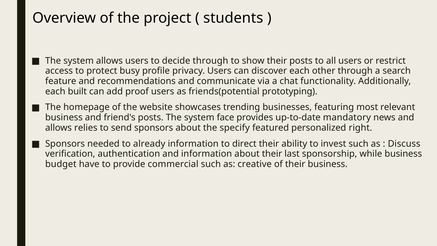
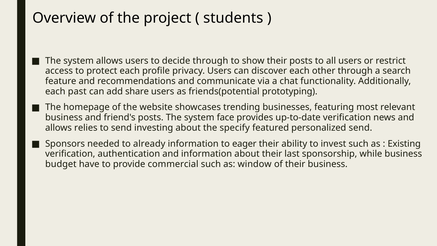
protect busy: busy -> each
built: built -> past
proof: proof -> share
up-to-date mandatory: mandatory -> verification
send sponsors: sponsors -> investing
personalized right: right -> send
direct: direct -> eager
Discuss: Discuss -> Existing
creative: creative -> window
